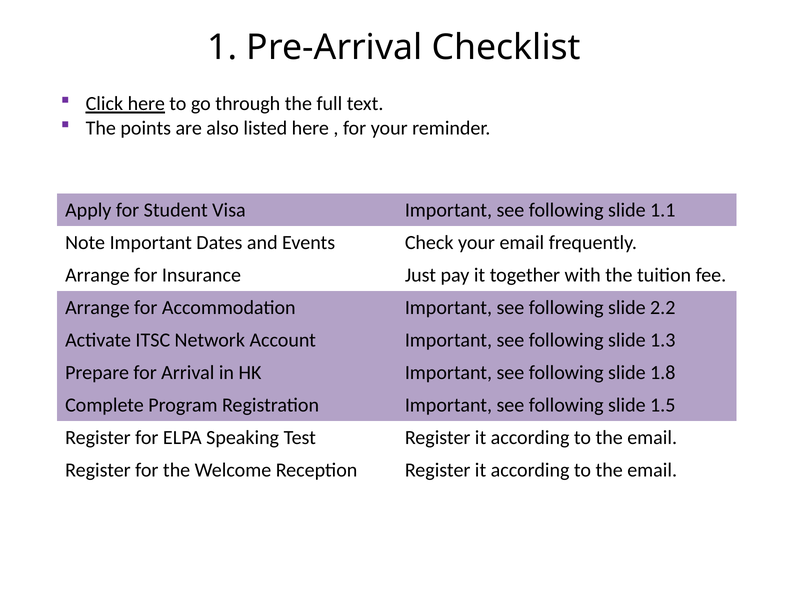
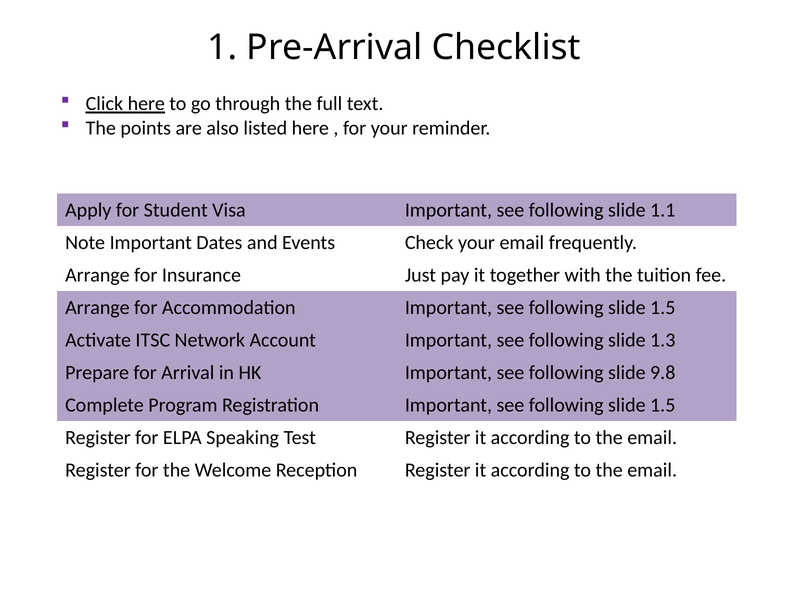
2.2 at (663, 308): 2.2 -> 1.5
1.8: 1.8 -> 9.8
